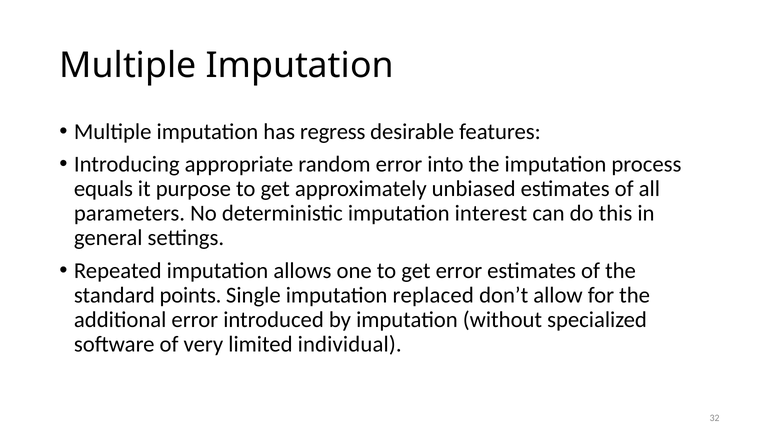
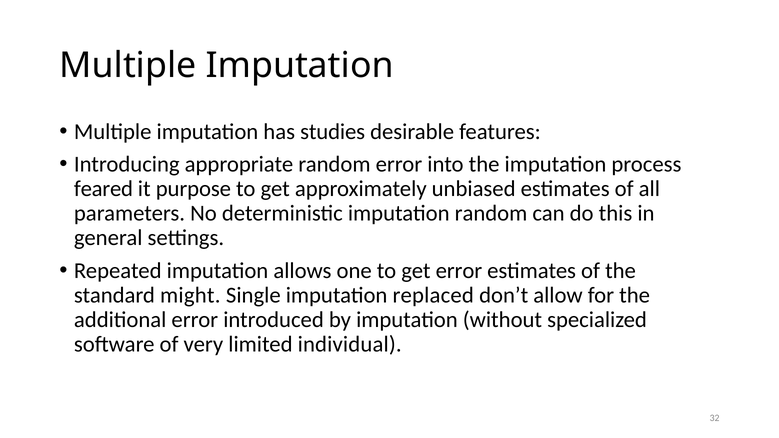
regress: regress -> studies
equals: equals -> feared
imputation interest: interest -> random
points: points -> might
